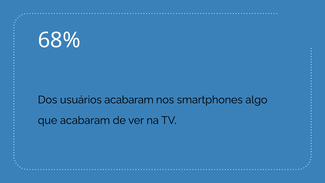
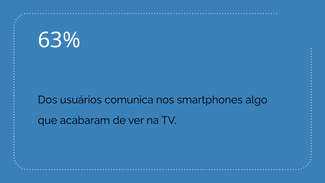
68%: 68% -> 63%
usuários acabaram: acabaram -> comunica
